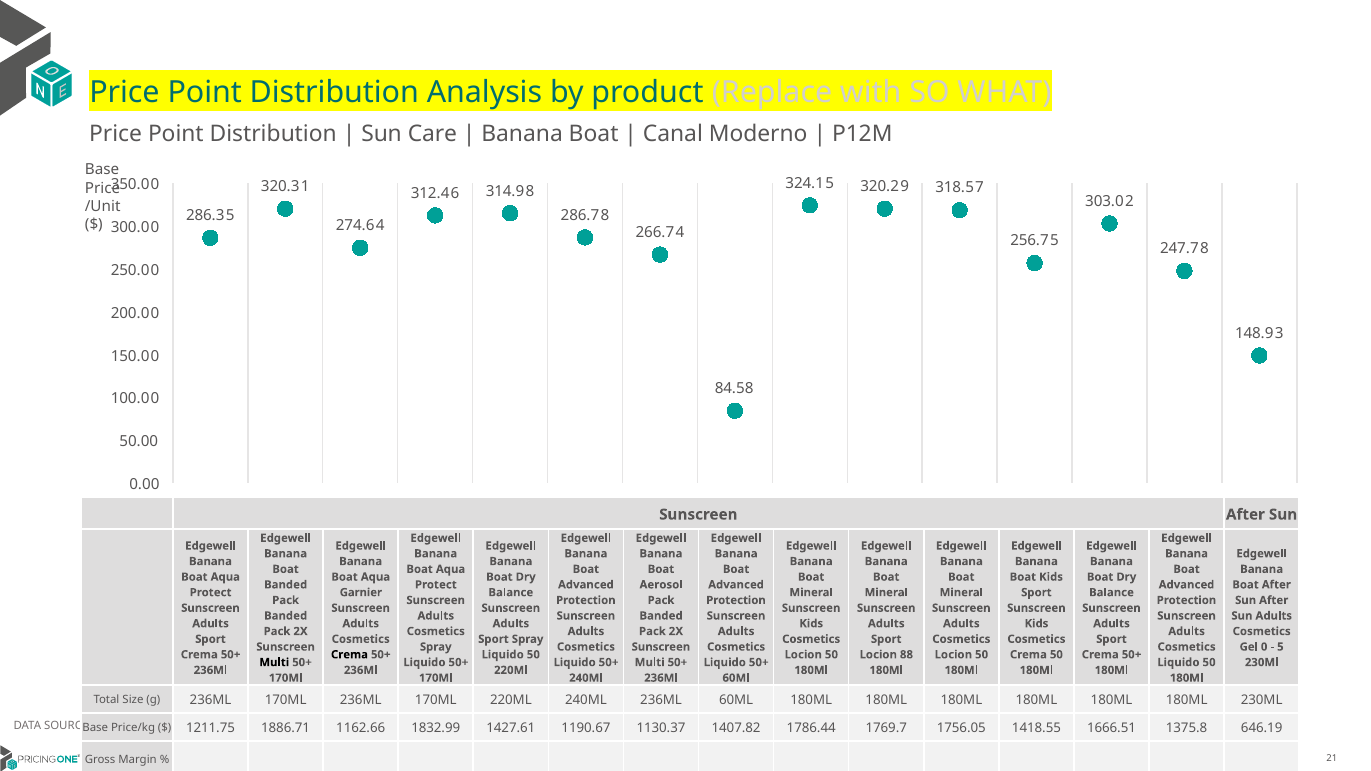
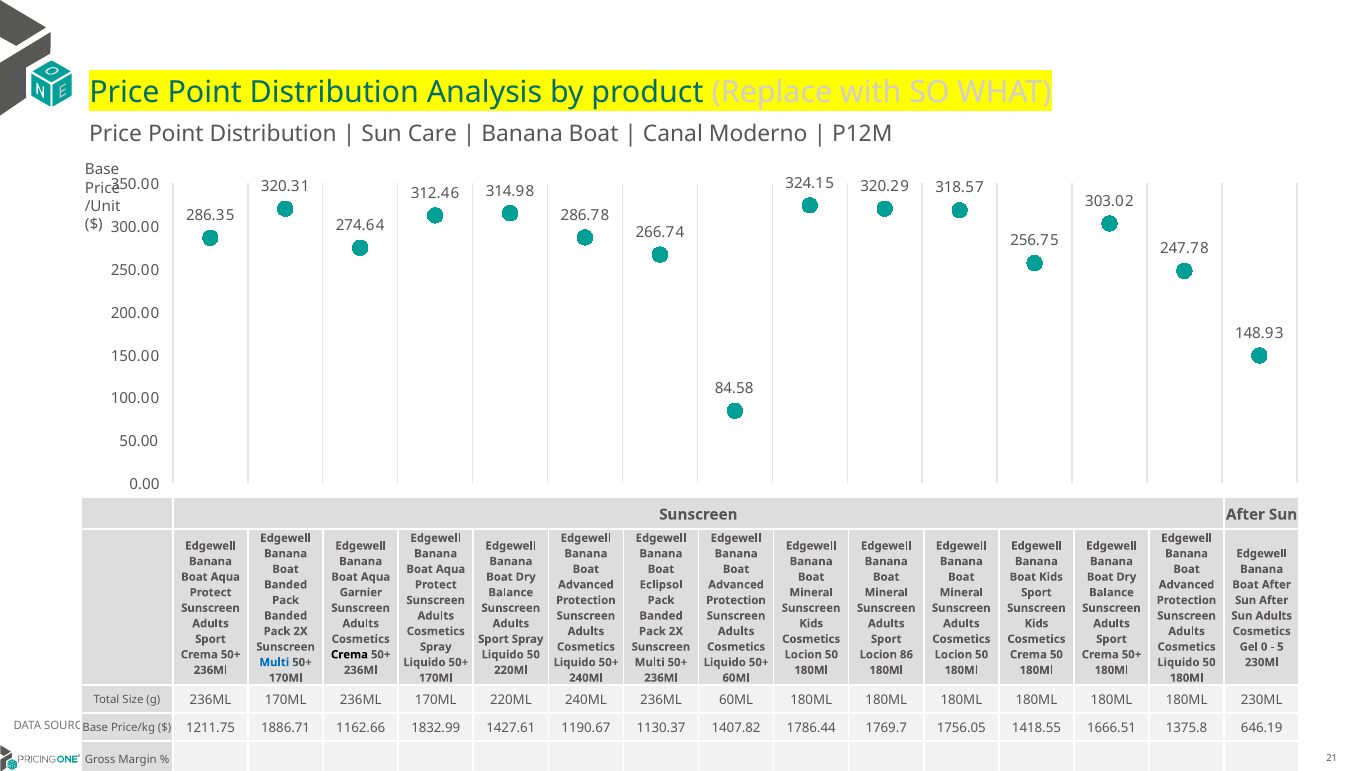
Aerosol: Aerosol -> Eclipsol
88: 88 -> 86
Multi at (274, 663) colour: black -> blue
